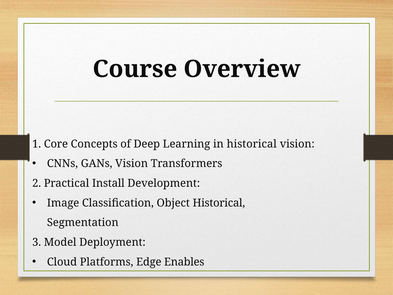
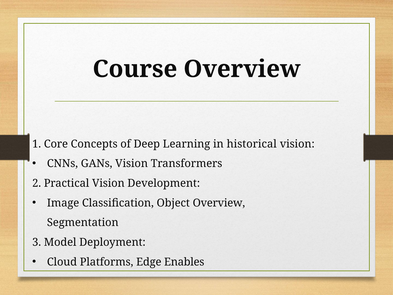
Practical Install: Install -> Vision
Object Historical: Historical -> Overview
